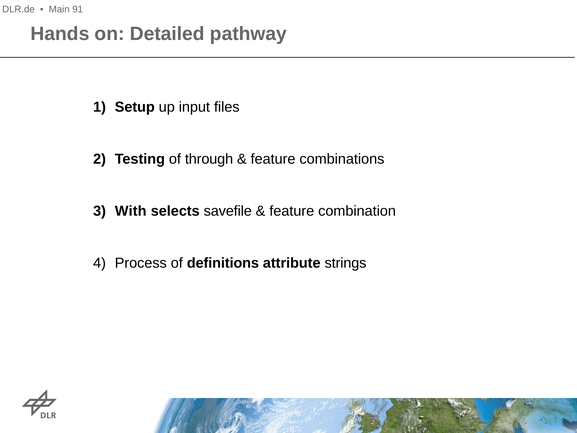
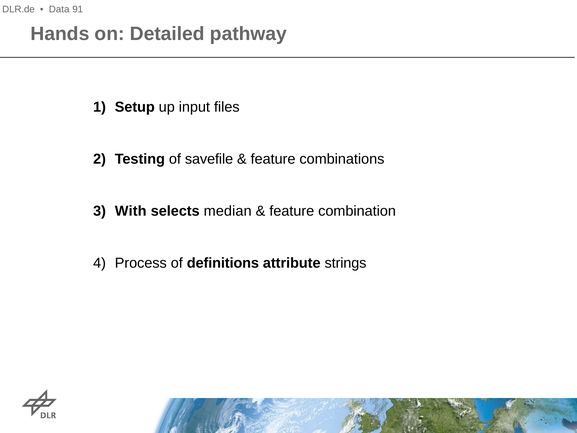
Main: Main -> Data
through: through -> savefile
savefile: savefile -> median
